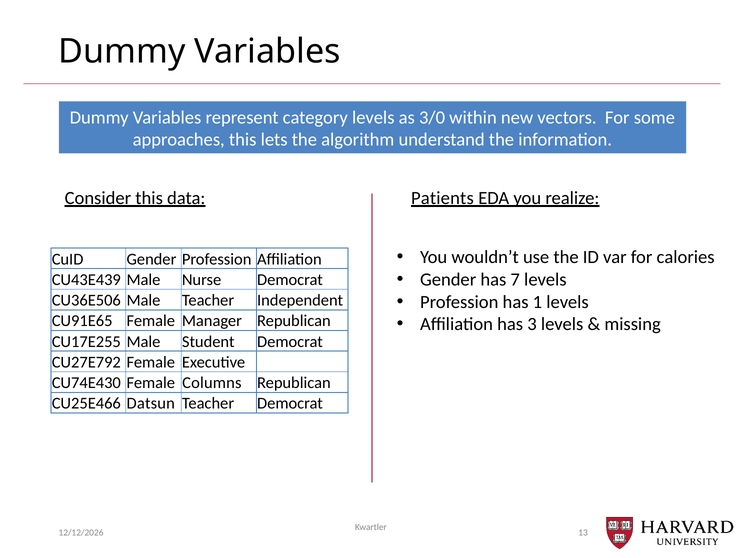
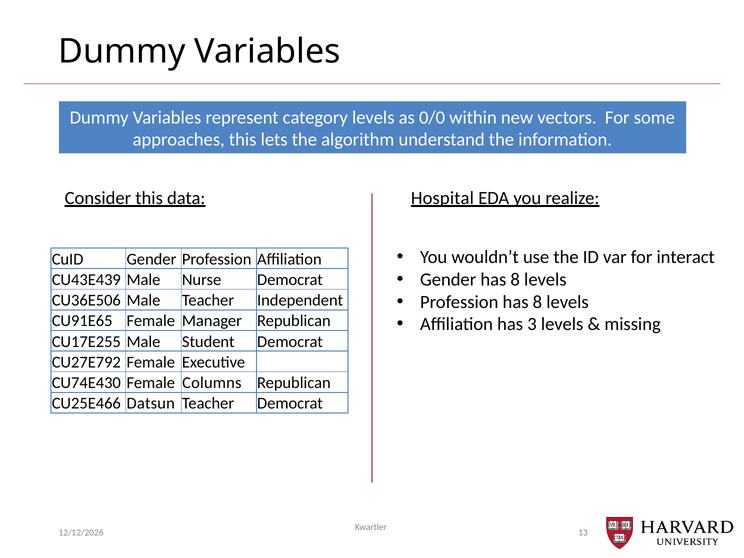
3/0: 3/0 -> 0/0
Patients: Patients -> Hospital
calories: calories -> interact
Gender has 7: 7 -> 8
Profession has 1: 1 -> 8
